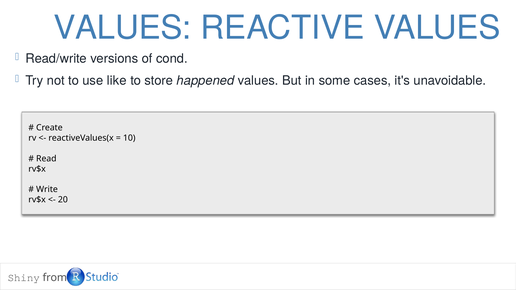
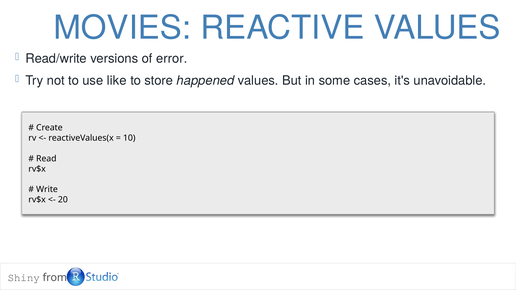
VALUES at (122, 28): VALUES -> MOVIES
cond: cond -> error
